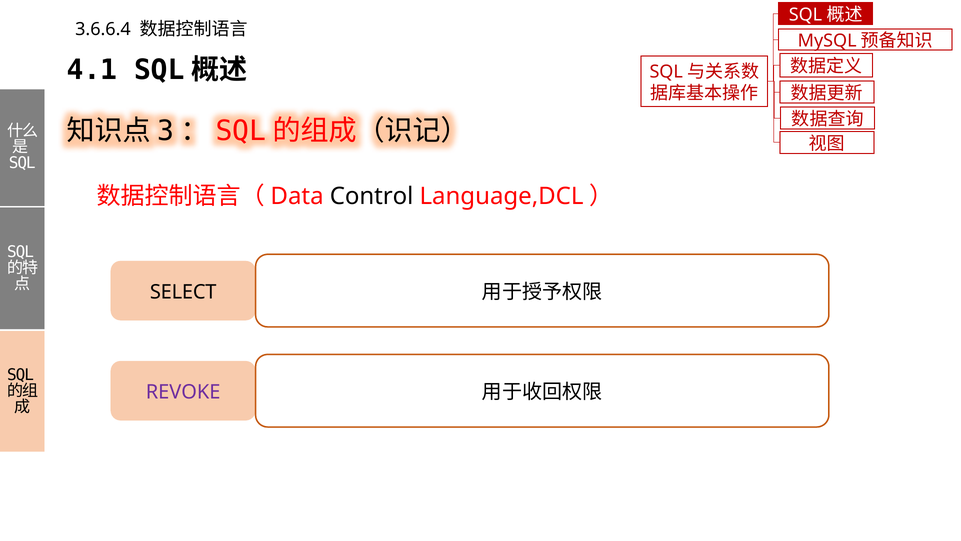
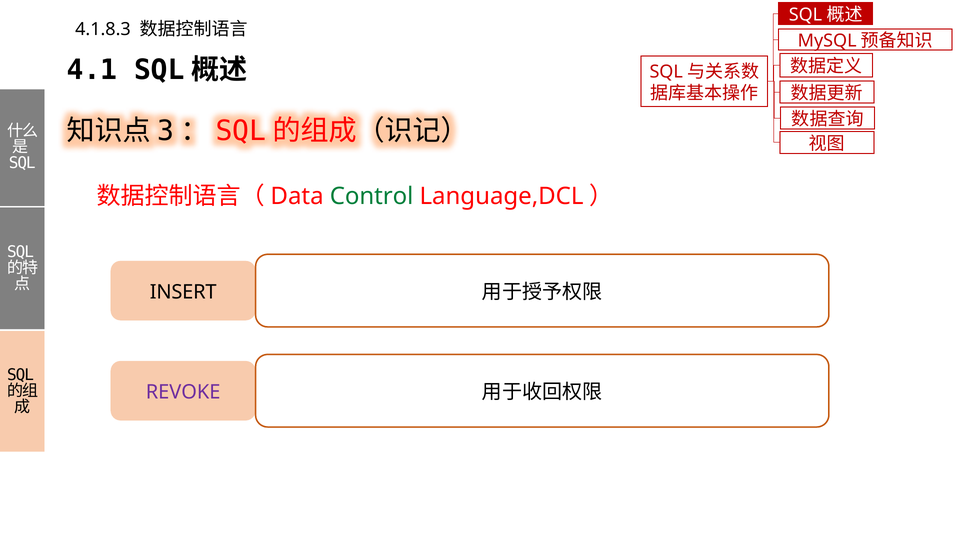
3.6.6.4: 3.6.6.4 -> 4.1.8.3
Control colour: black -> green
SELECT: SELECT -> INSERT
